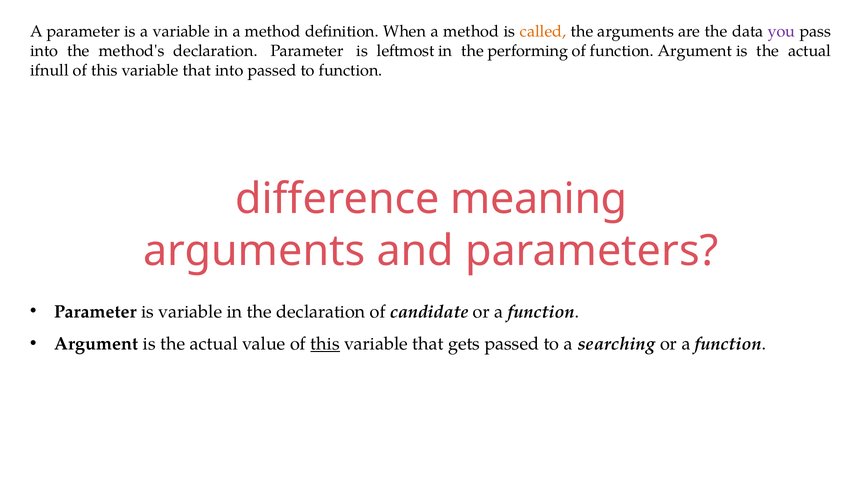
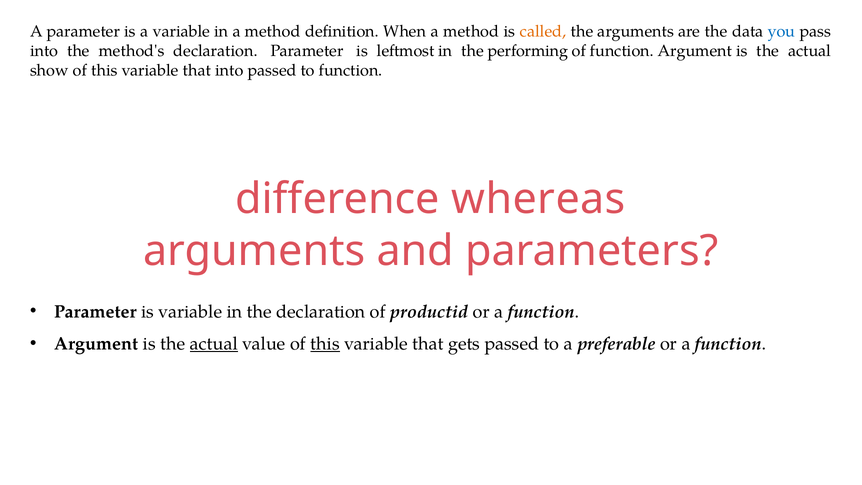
you colour: purple -> blue
ifnull: ifnull -> show
meaning: meaning -> whereas
candidate: candidate -> productid
actual at (214, 344) underline: none -> present
searching: searching -> preferable
